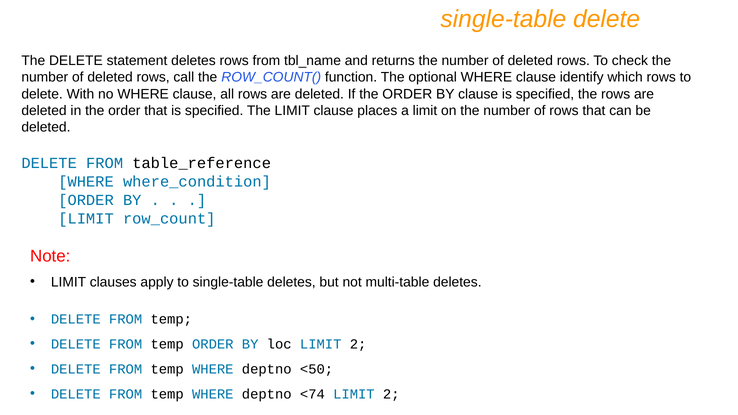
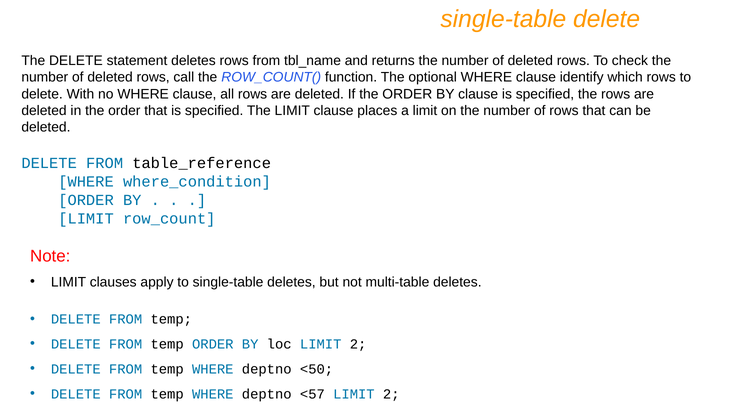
<74: <74 -> <57
